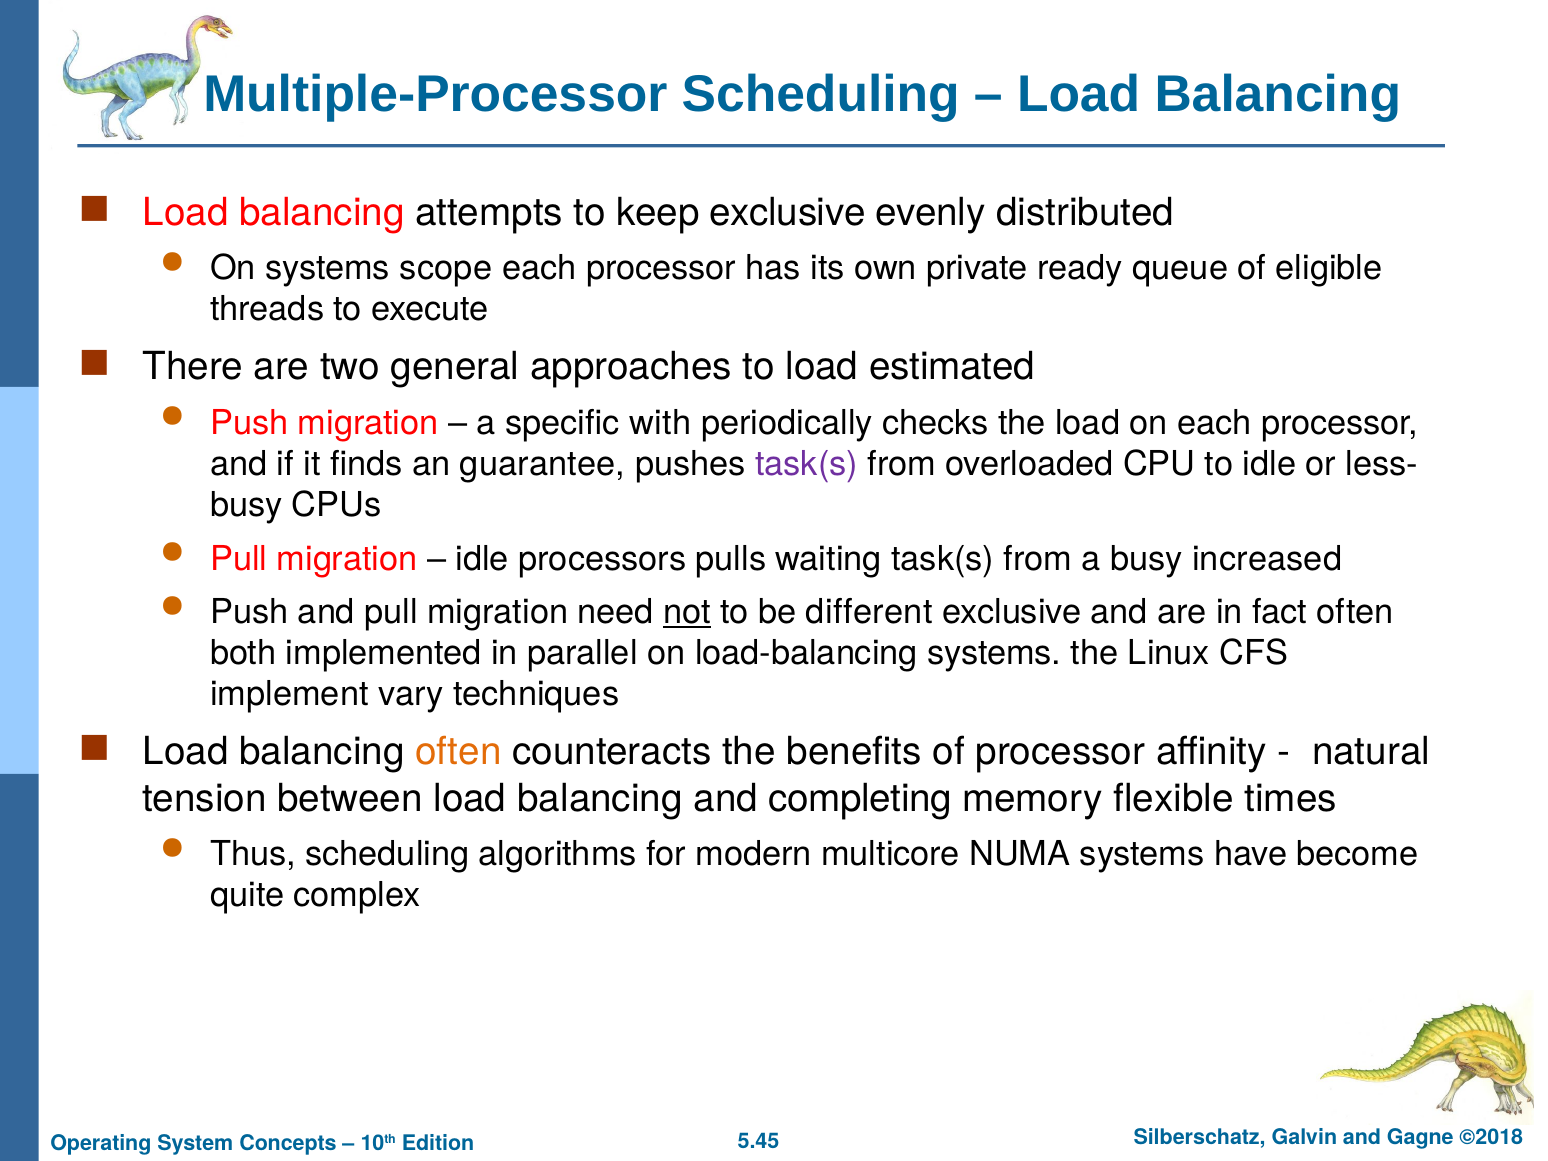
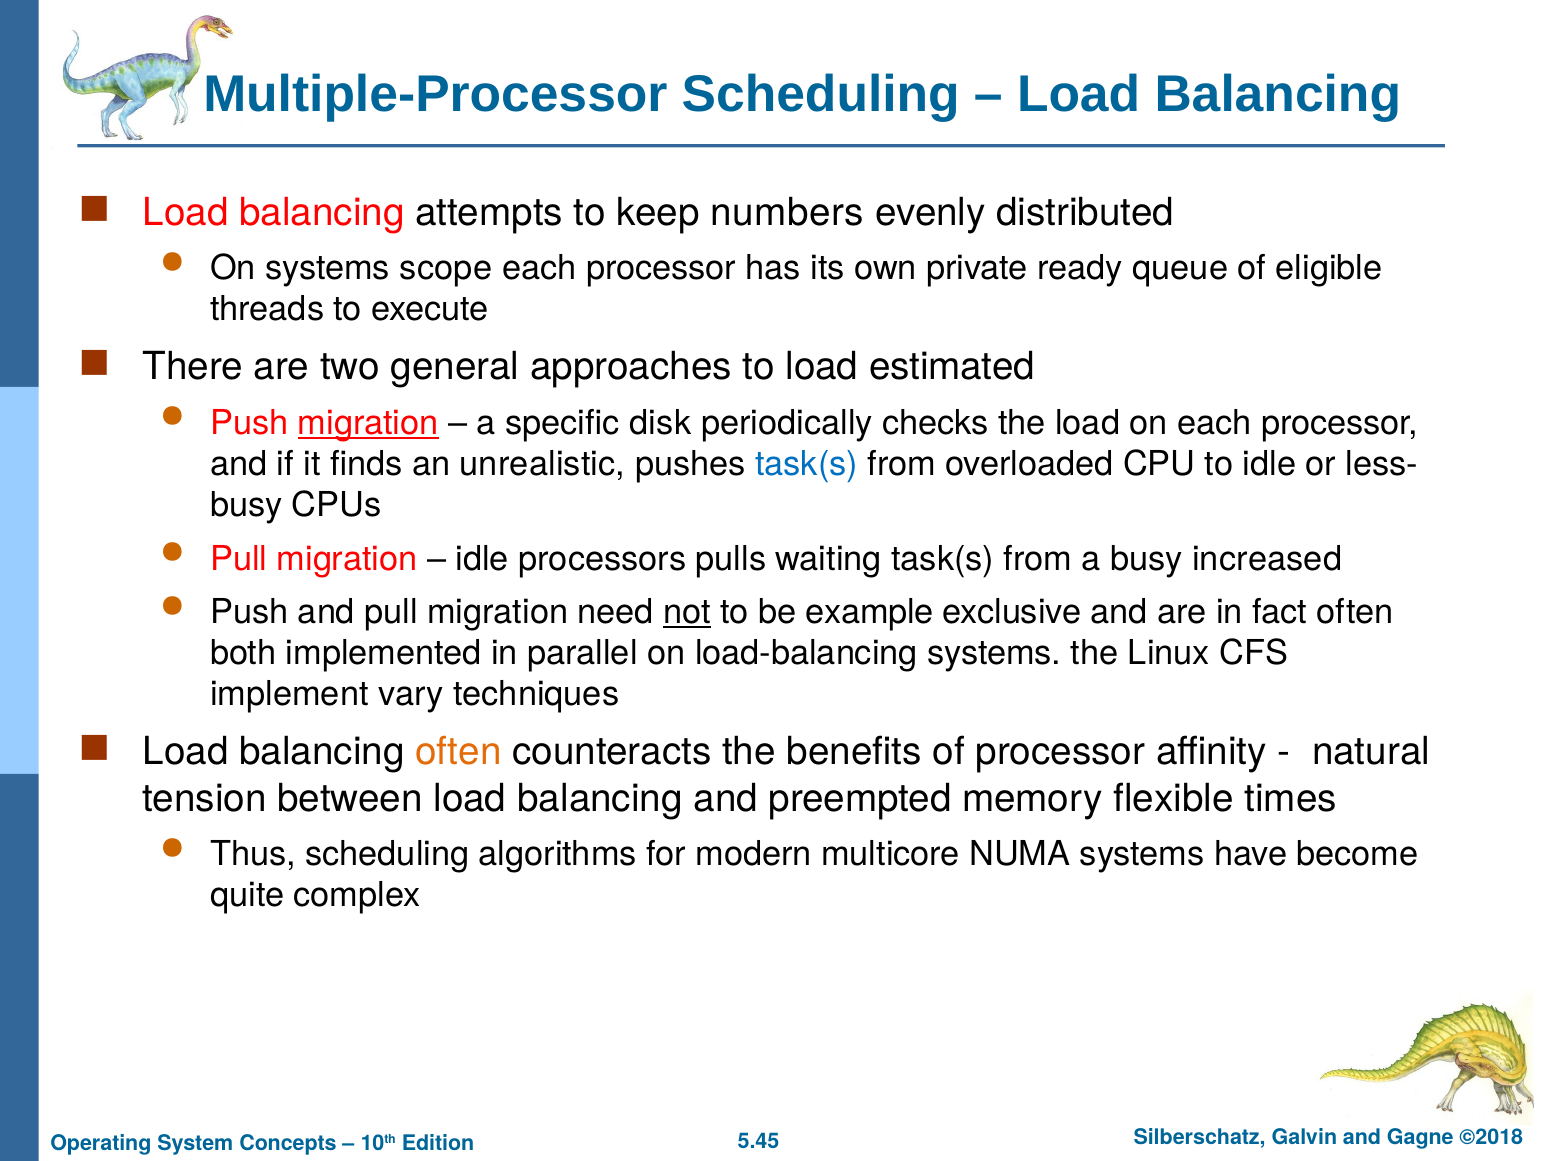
keep exclusive: exclusive -> numbers
migration at (368, 423) underline: none -> present
with: with -> disk
guarantee: guarantee -> unrealistic
task(s at (807, 464) colour: purple -> blue
different: different -> example
completing: completing -> preempted
